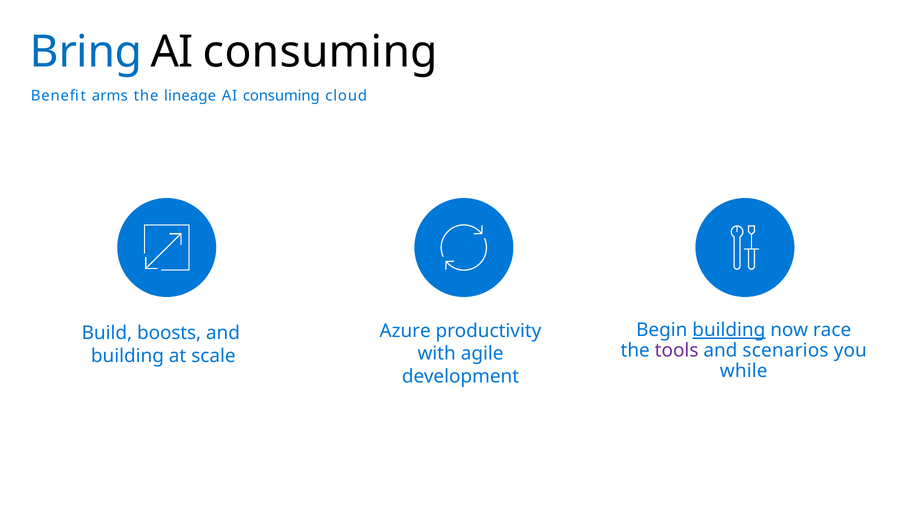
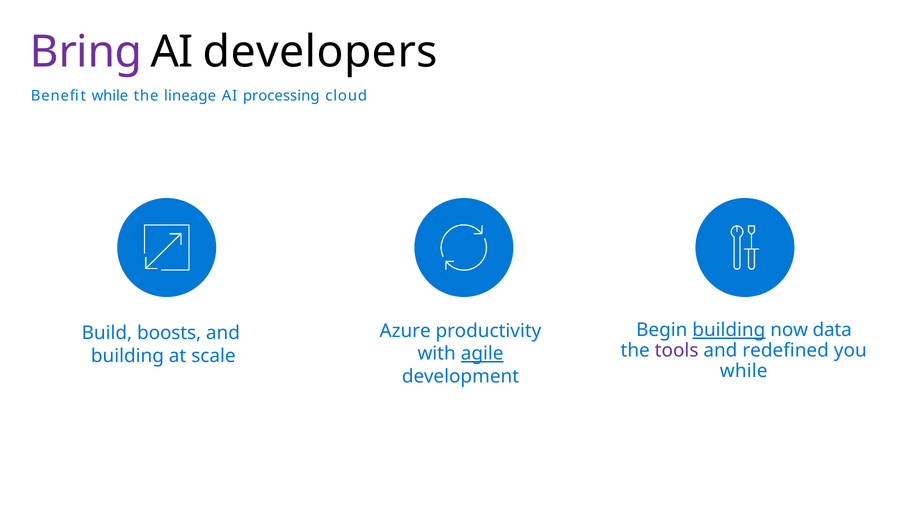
Bring colour: blue -> purple
consuming at (320, 52): consuming -> developers
Benefit arms: arms -> while
consuming at (281, 96): consuming -> processing
race: race -> data
scenarios: scenarios -> redefined
agile underline: none -> present
